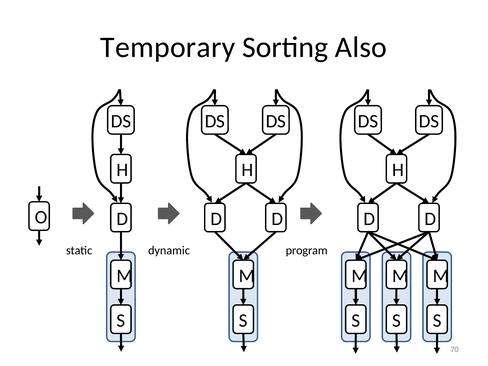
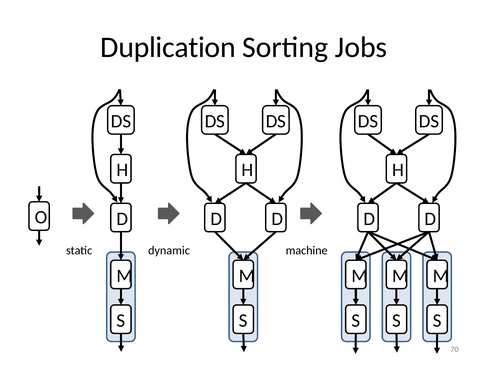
Temporary: Temporary -> Duplication
Also: Also -> Jobs
program: program -> machine
